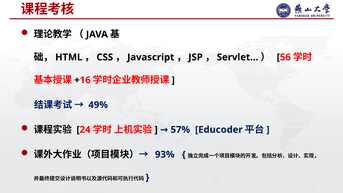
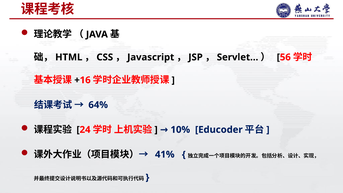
49%: 49% -> 64%
57% at (180, 130): 57% -> 10%
93%: 93% -> 41%
